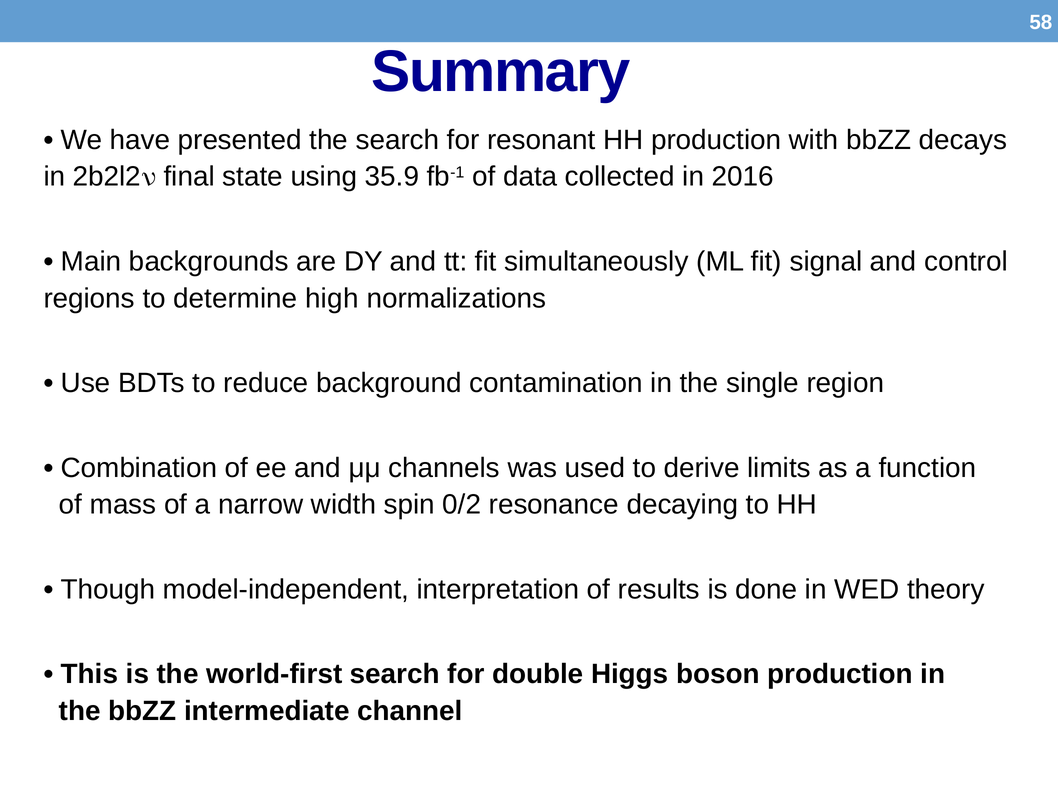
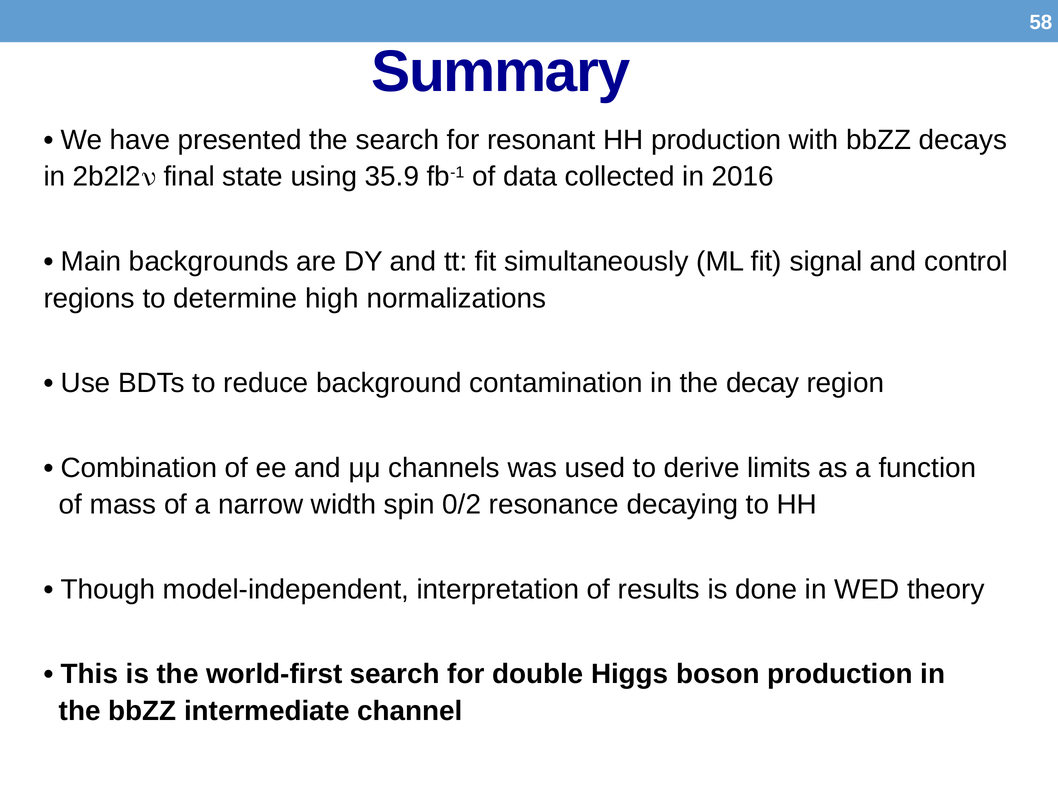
single: single -> decay
